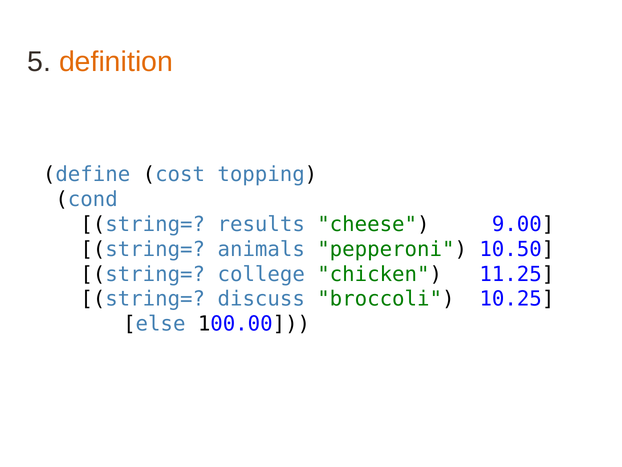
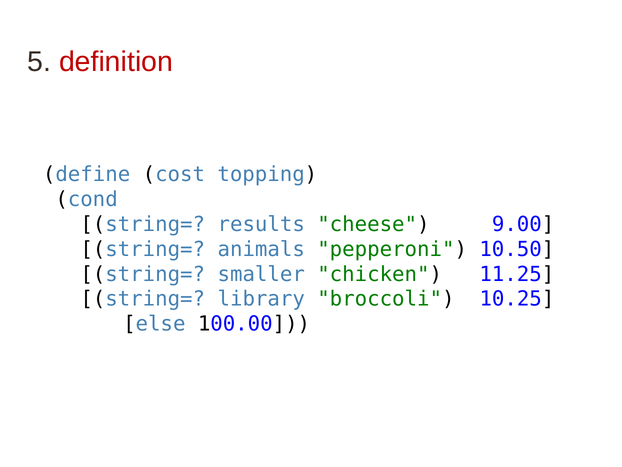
definition colour: orange -> red
college: college -> smaller
discuss: discuss -> library
